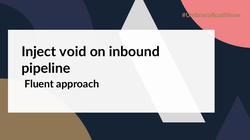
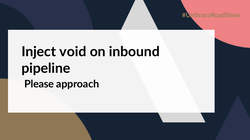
Fluent: Fluent -> Please
